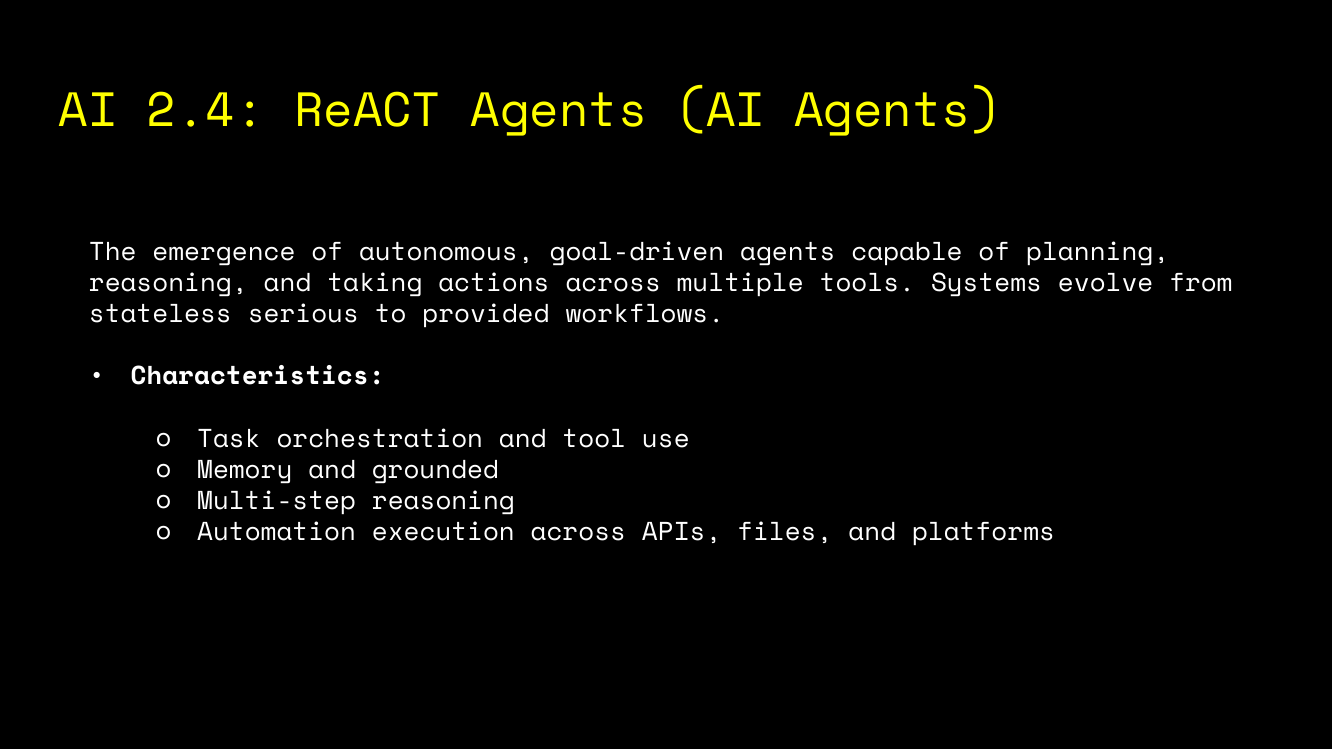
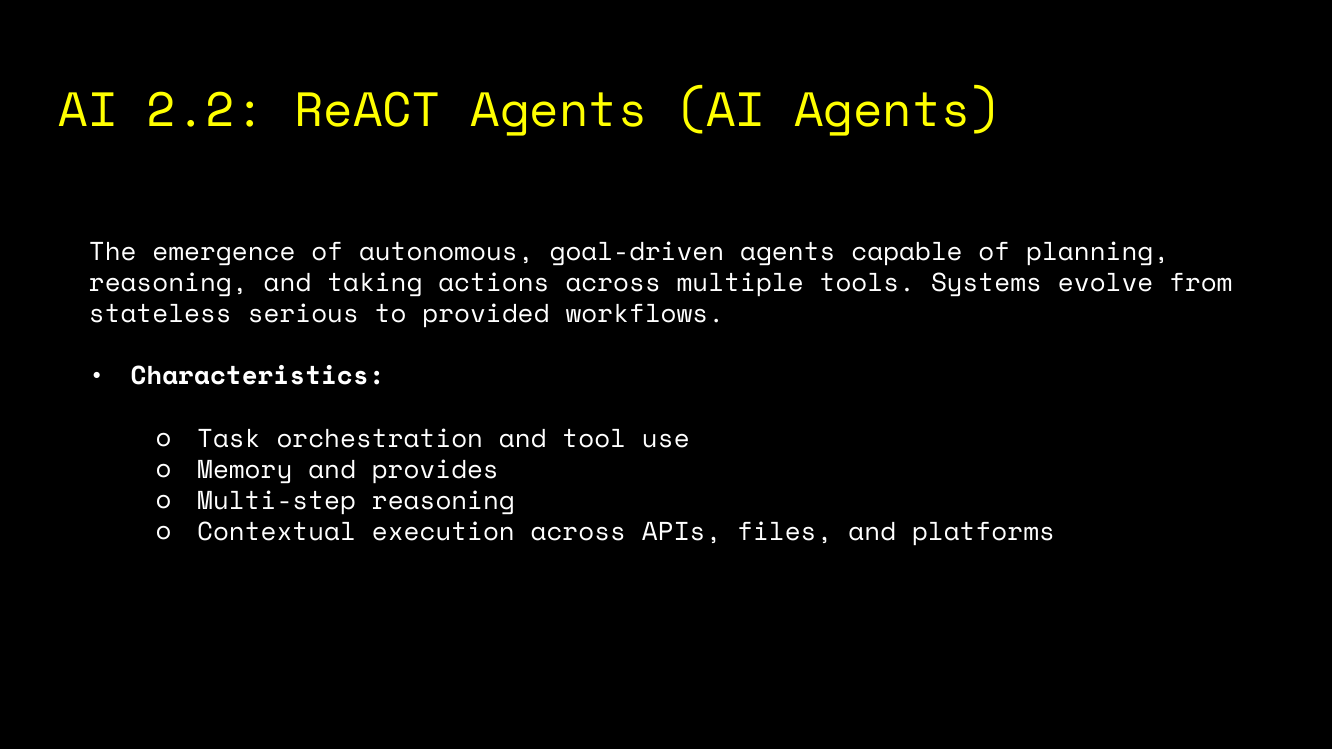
2.4: 2.4 -> 2.2
grounded: grounded -> provides
Automation: Automation -> Contextual
